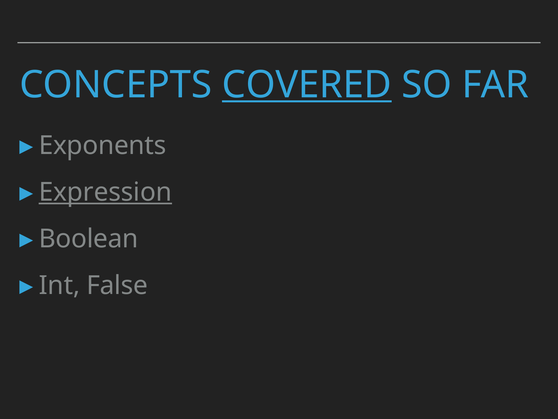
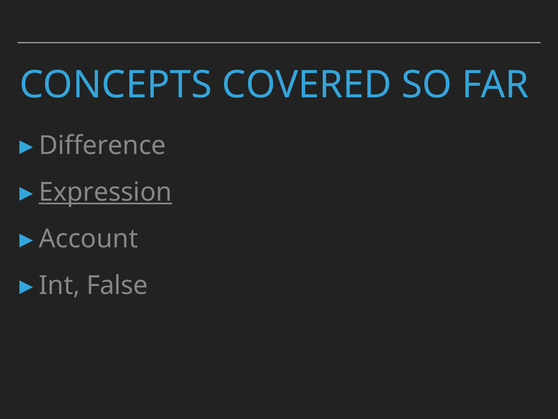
COVERED underline: present -> none
Exponents: Exponents -> Difference
Boolean: Boolean -> Account
